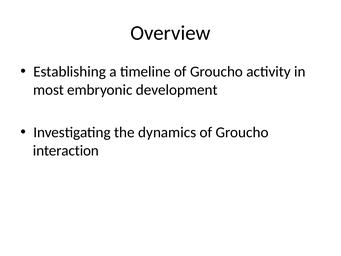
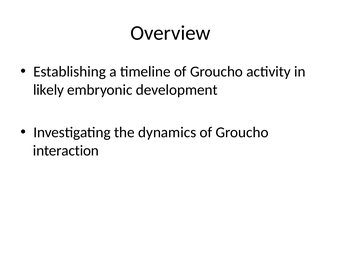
most: most -> likely
